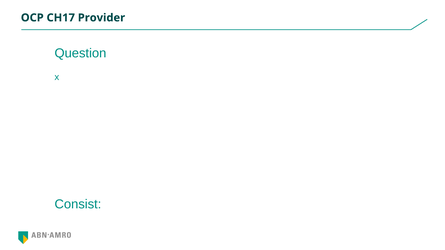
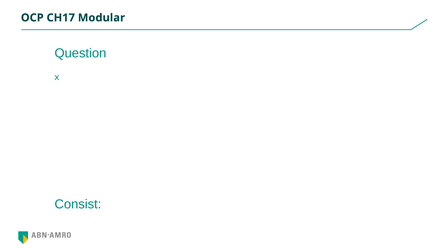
Provider: Provider -> Modular
